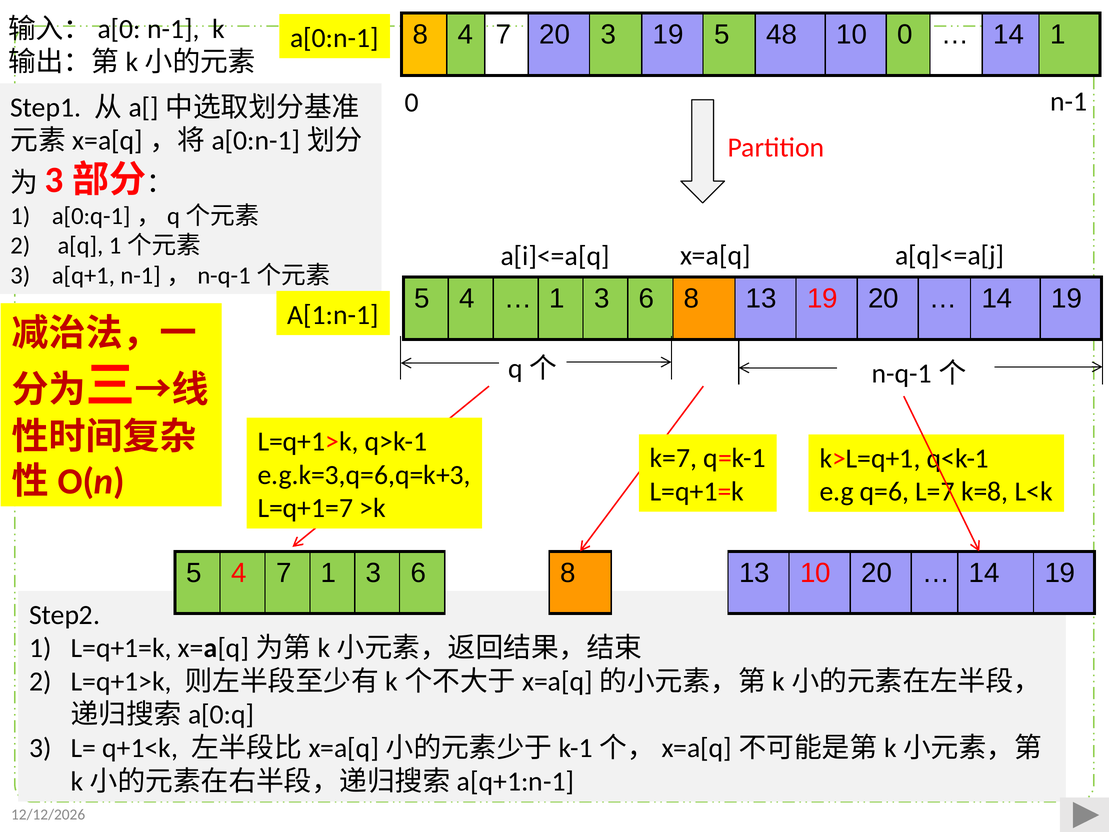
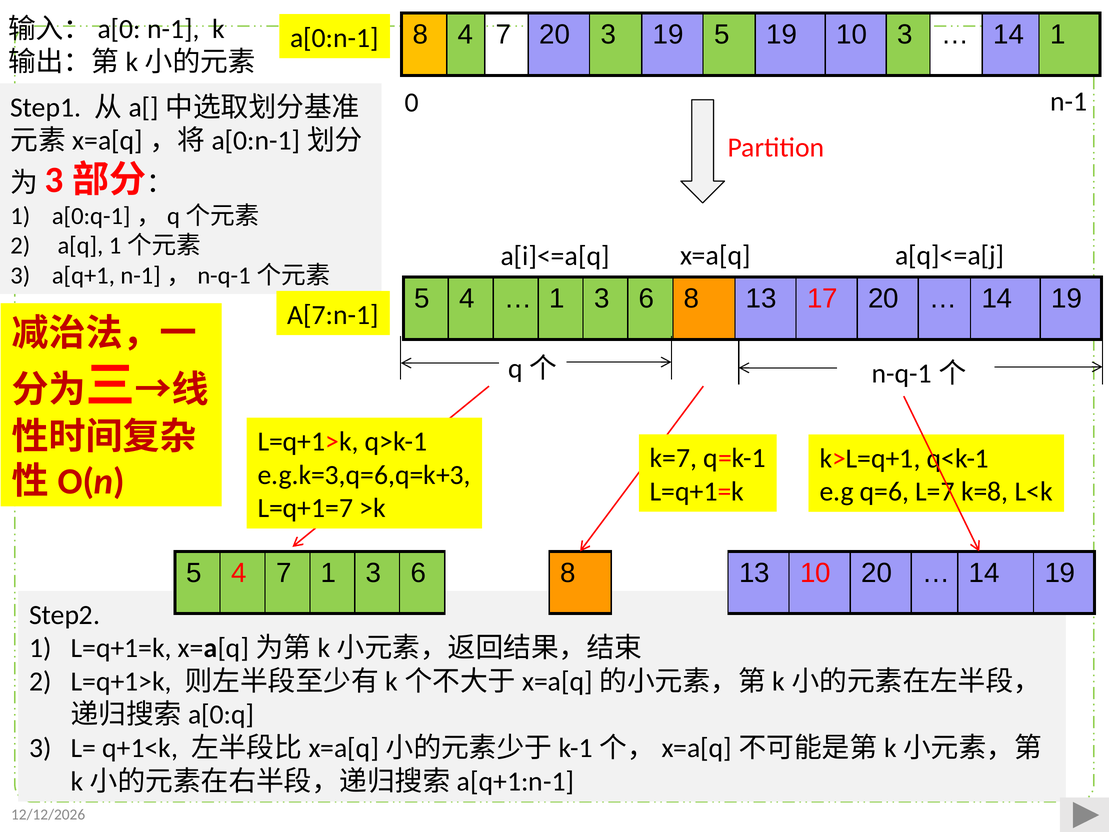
5 48: 48 -> 19
10 0: 0 -> 3
13 19: 19 -> 17
A[1:n-1: A[1:n-1 -> A[7:n-1
